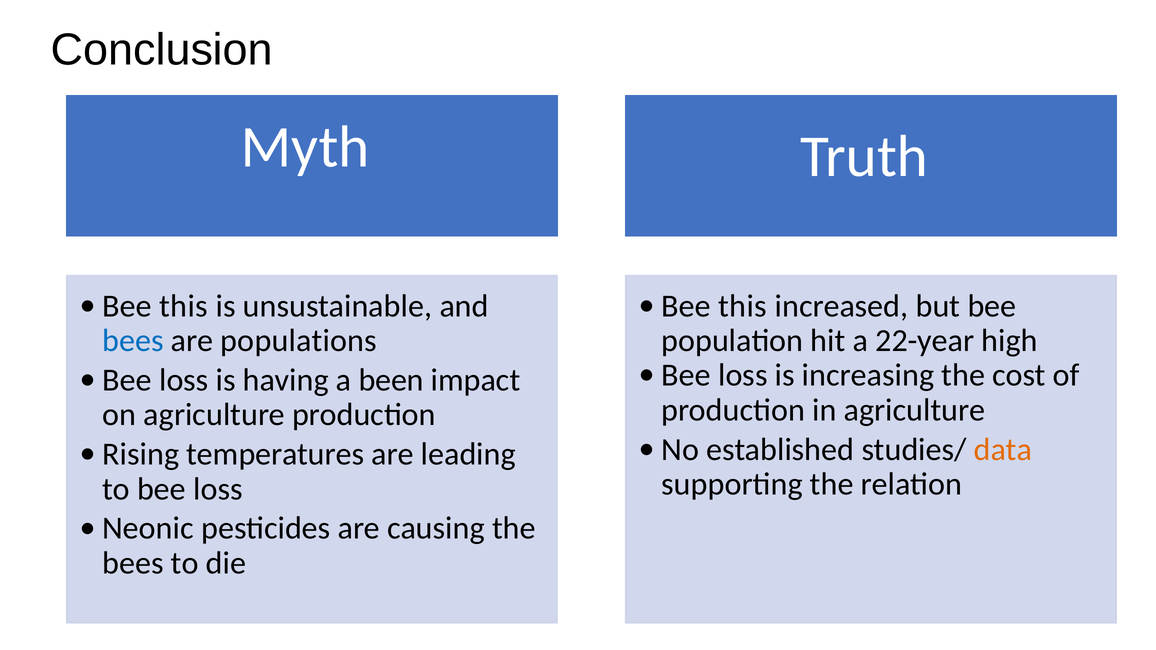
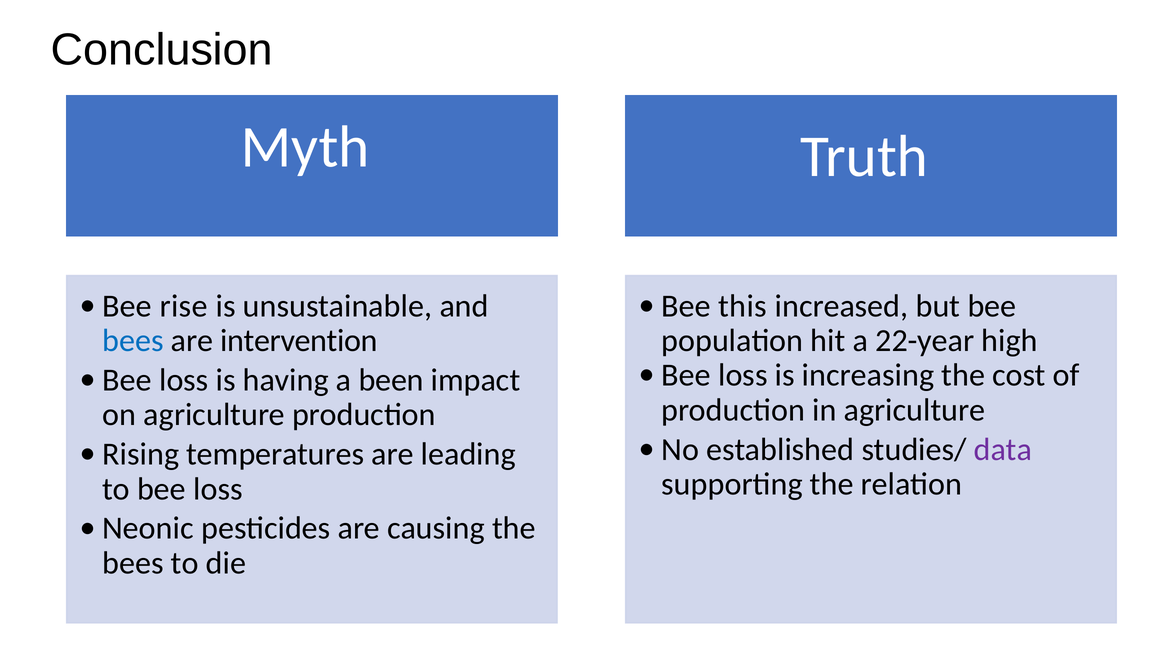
this at (184, 306): this -> rise
populations: populations -> intervention
data colour: orange -> purple
